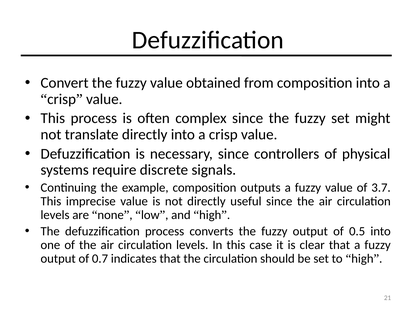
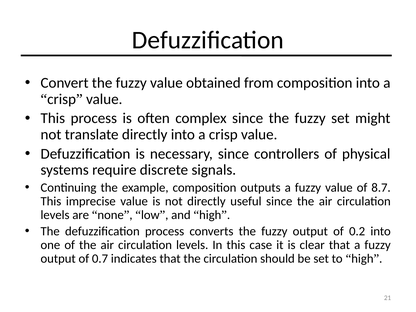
3.7: 3.7 -> 8.7
0.5: 0.5 -> 0.2
